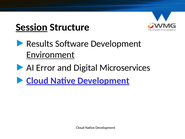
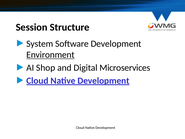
Session underline: present -> none
Results: Results -> System
Error: Error -> Shop
